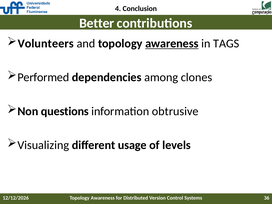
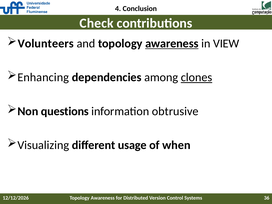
Better: Better -> Check
TAGS: TAGS -> VIEW
Performed: Performed -> Enhancing
clones underline: none -> present
levels: levels -> when
